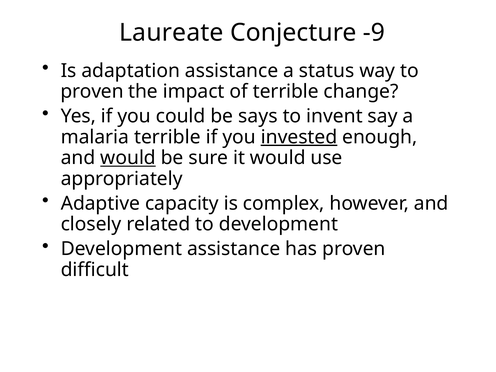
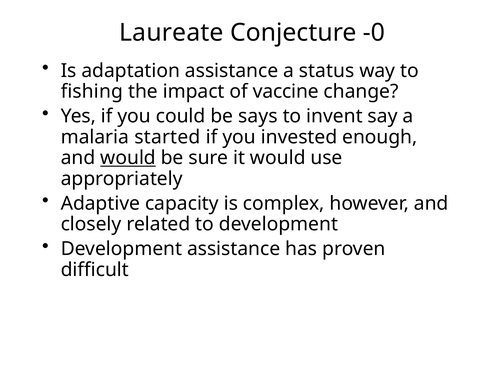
-9: -9 -> -0
proven at (92, 91): proven -> fishing
of terrible: terrible -> vaccine
malaria terrible: terrible -> started
invested underline: present -> none
